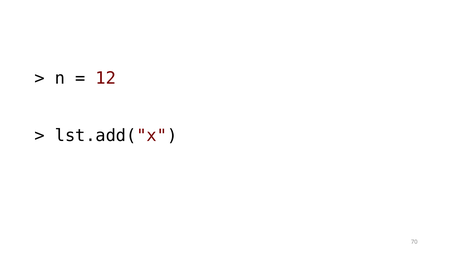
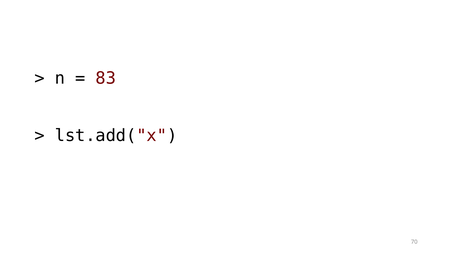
12: 12 -> 83
